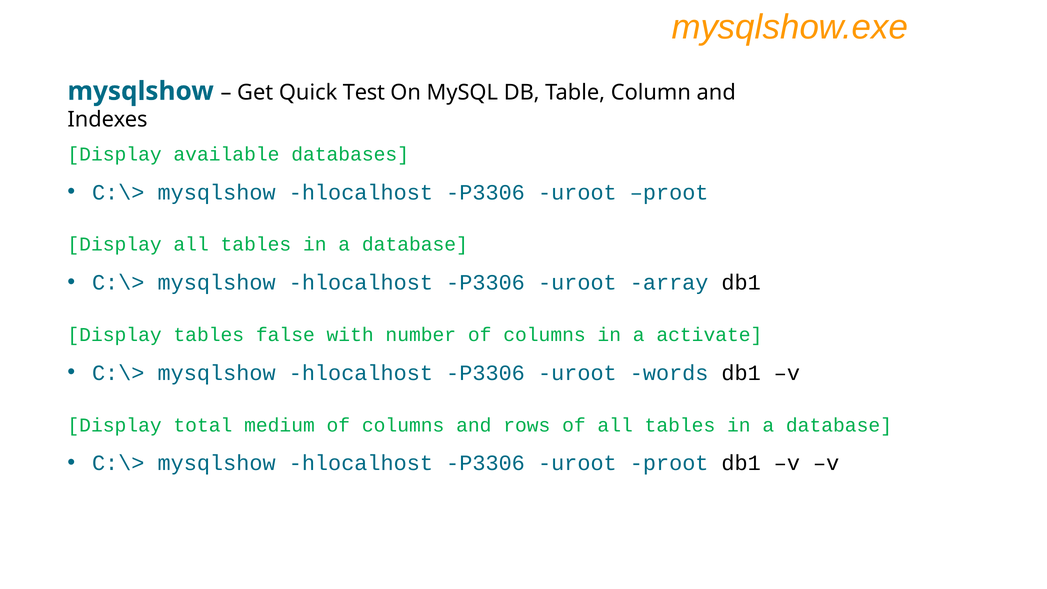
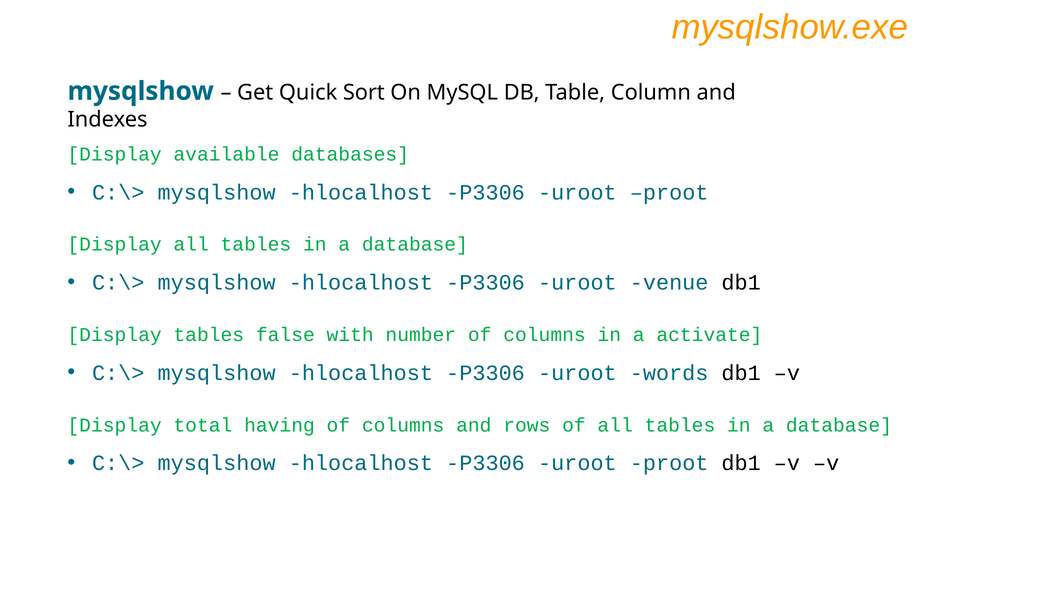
Test: Test -> Sort
array: array -> venue
medium: medium -> having
